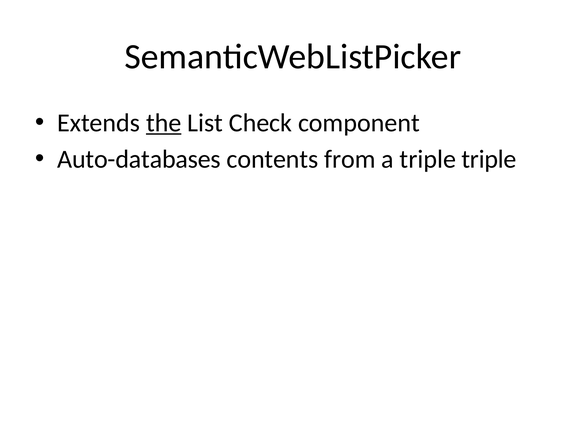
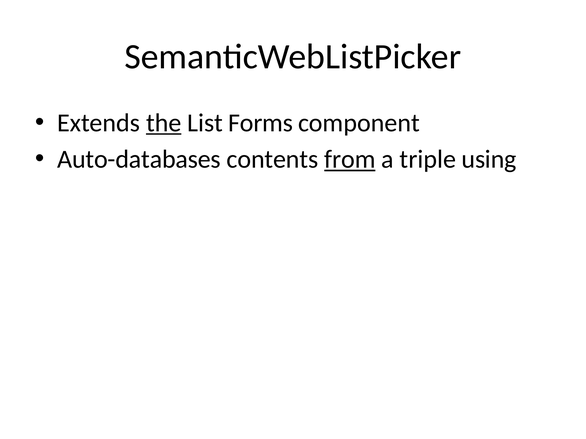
Check: Check -> Forms
from underline: none -> present
triple triple: triple -> using
